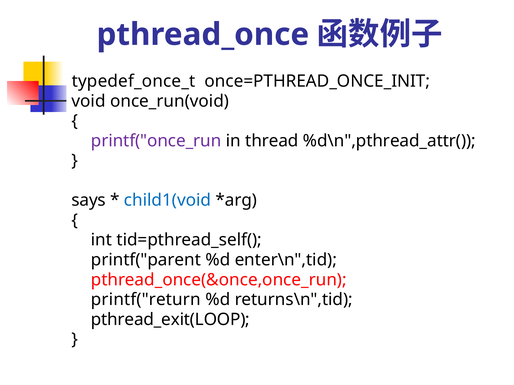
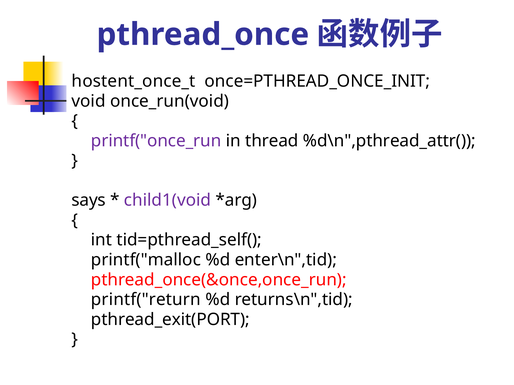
typedef_once_t: typedef_once_t -> hostent_once_t
child1(void colour: blue -> purple
printf("parent: printf("parent -> printf("malloc
pthread_exit(LOOP: pthread_exit(LOOP -> pthread_exit(PORT
